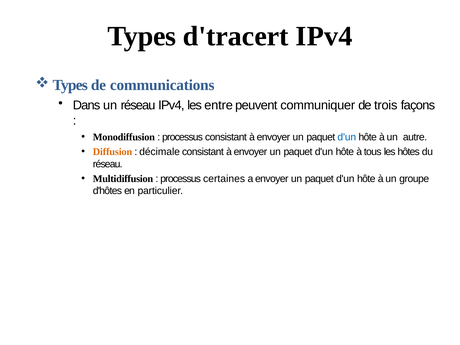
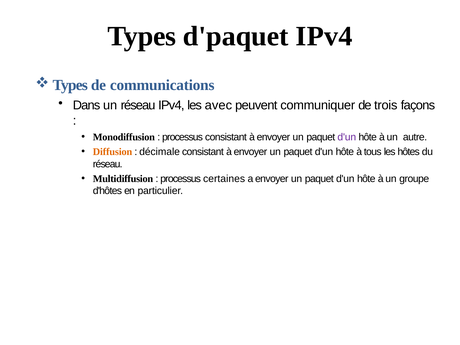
d'tracert: d'tracert -> d'paquet
entre: entre -> avec
d'un at (347, 137) colour: blue -> purple
